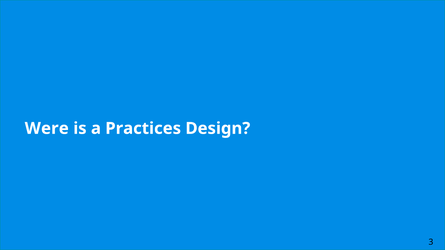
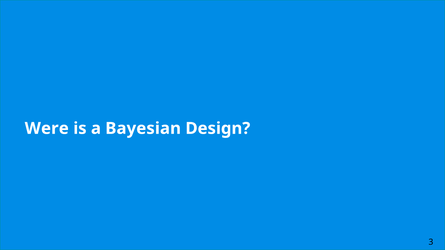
Practices: Practices -> Bayesian
